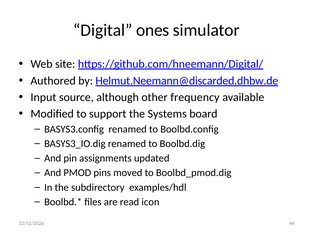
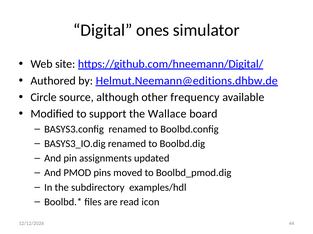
Helmut.Neemann@discarded.dhbw.de: Helmut.Neemann@discarded.dhbw.de -> Helmut.Neemann@editions.dhbw.de
Input: Input -> Circle
Systems: Systems -> Wallace
